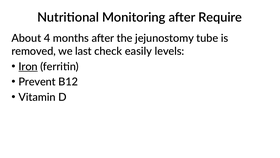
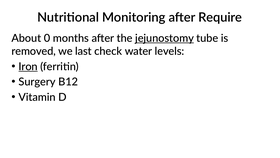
4: 4 -> 0
jejunostomy underline: none -> present
easily: easily -> water
Prevent: Prevent -> Surgery
